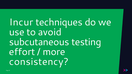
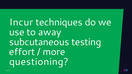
avoid: avoid -> away
consistency: consistency -> questioning
